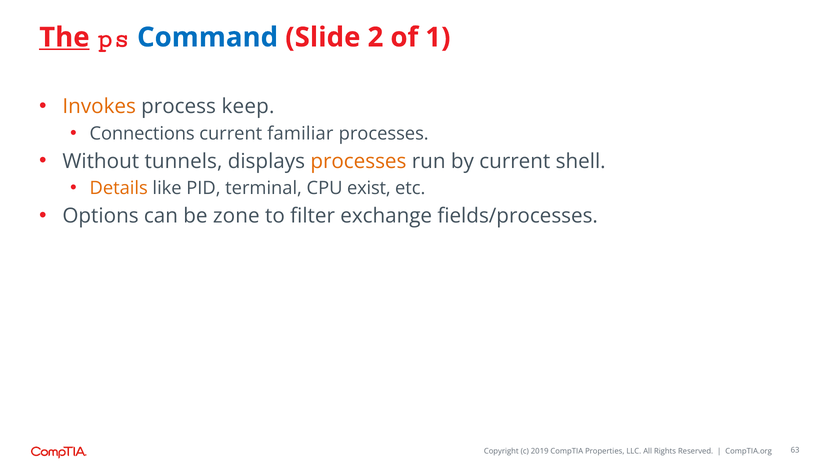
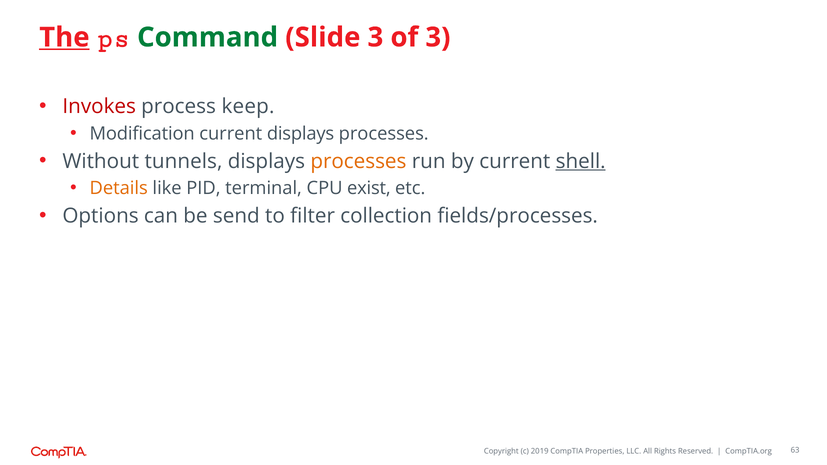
Command colour: blue -> green
Slide 2: 2 -> 3
of 1: 1 -> 3
Invokes colour: orange -> red
Connections: Connections -> Modification
current familiar: familiar -> displays
shell underline: none -> present
zone: zone -> send
exchange: exchange -> collection
